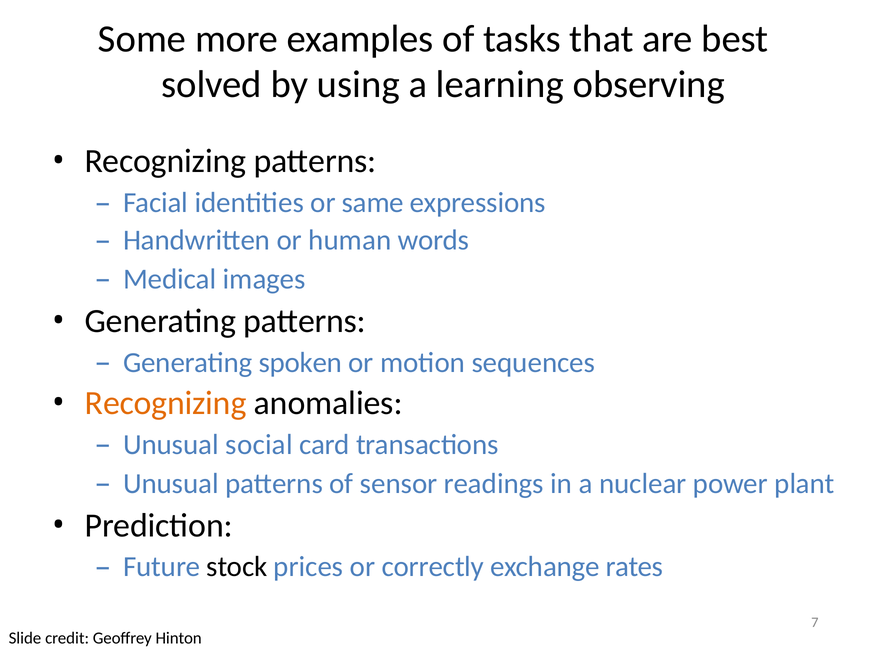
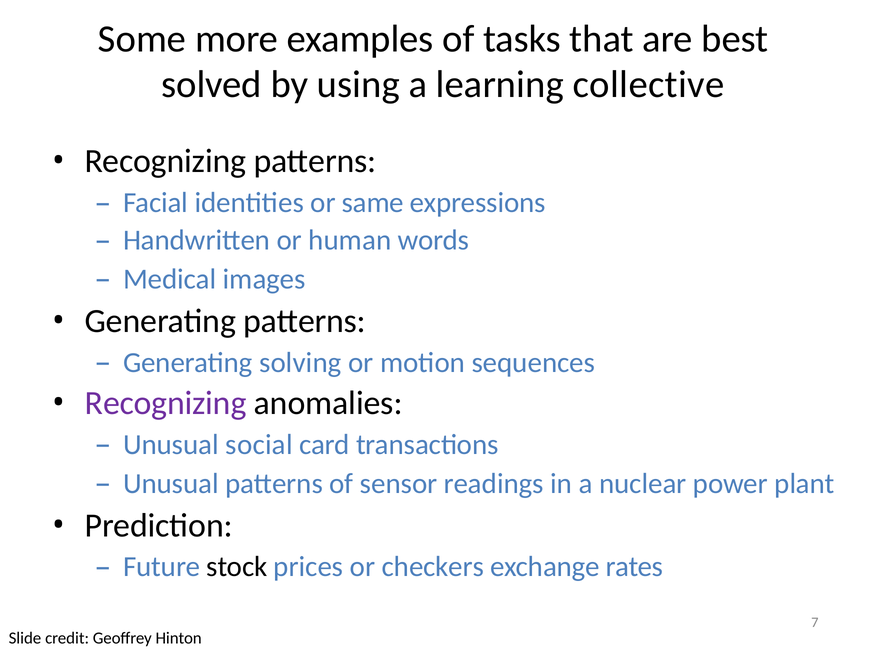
observing: observing -> collective
spoken: spoken -> solving
Recognizing at (166, 403) colour: orange -> purple
correctly: correctly -> checkers
